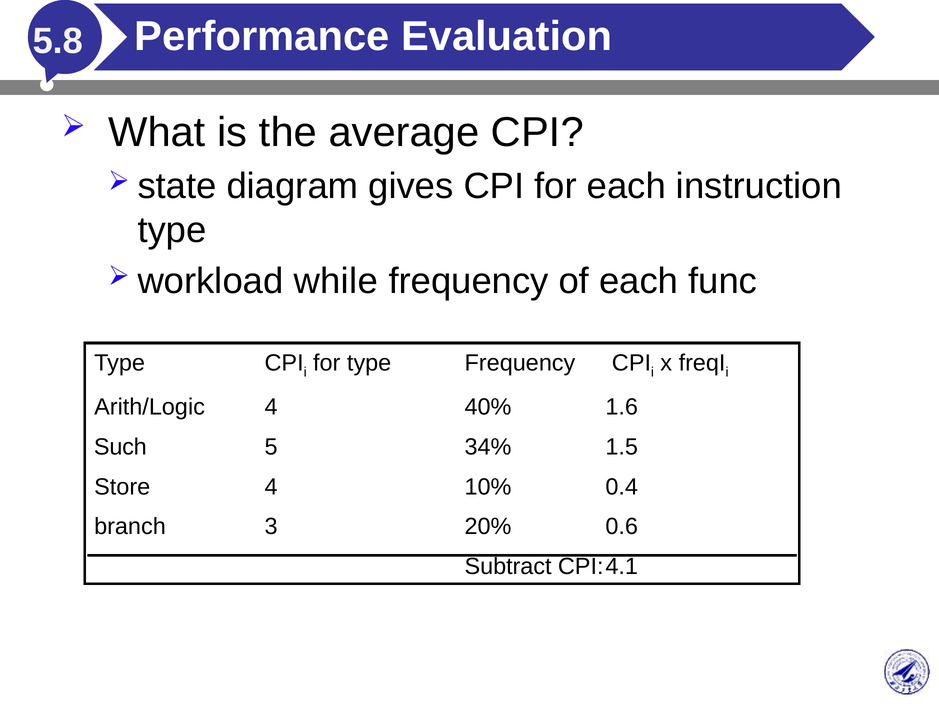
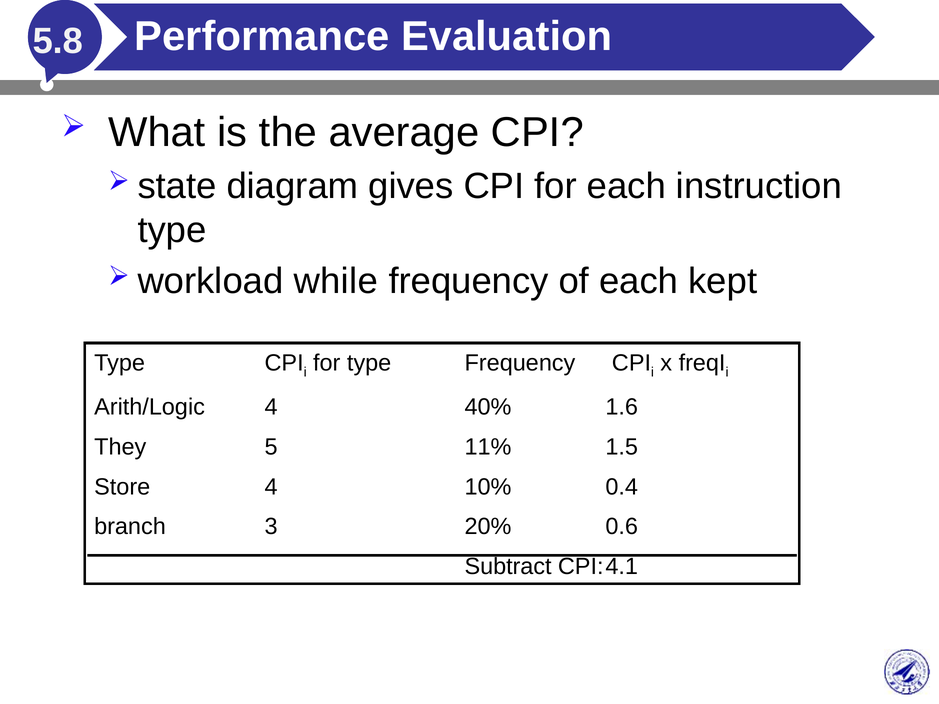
func: func -> kept
Such: Such -> They
34%: 34% -> 11%
